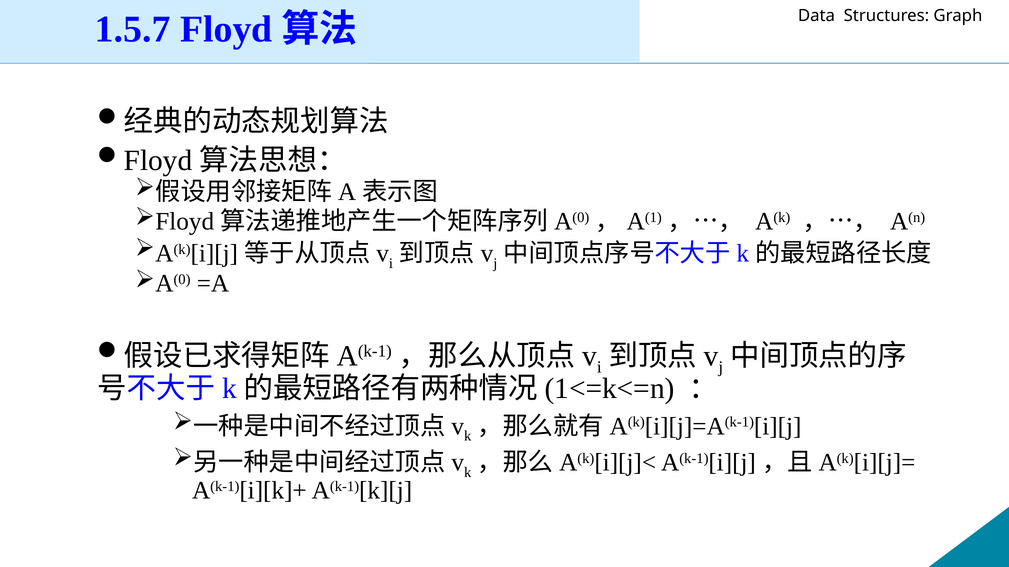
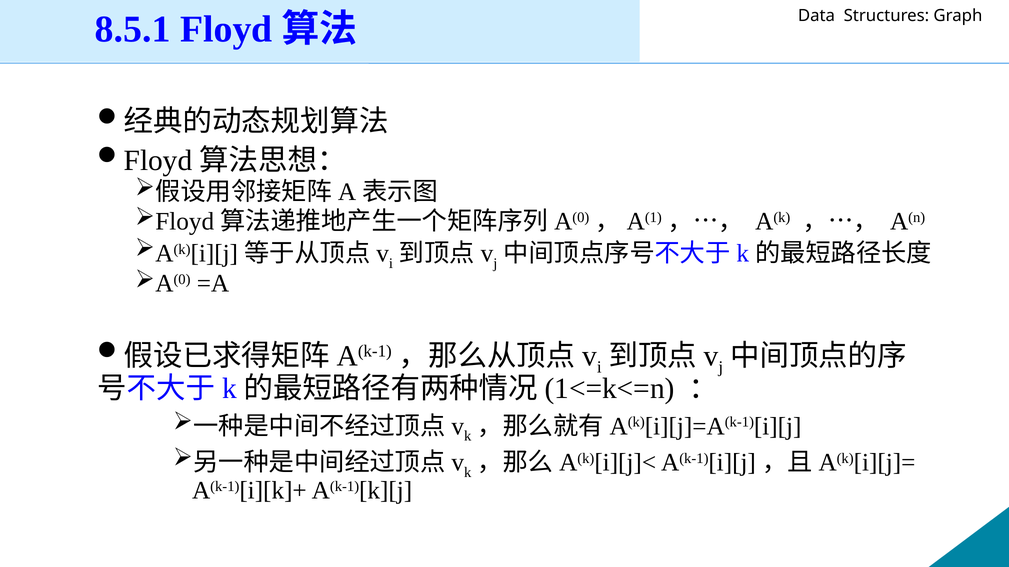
1.5.7: 1.5.7 -> 8.5.1
